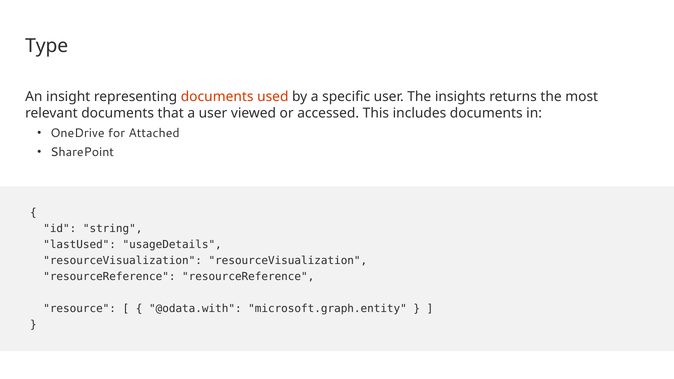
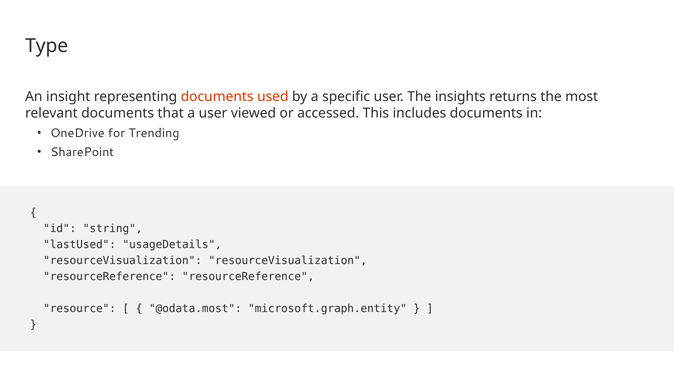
Attached: Attached -> Trending
@odata.with: @odata.with -> @odata.most
